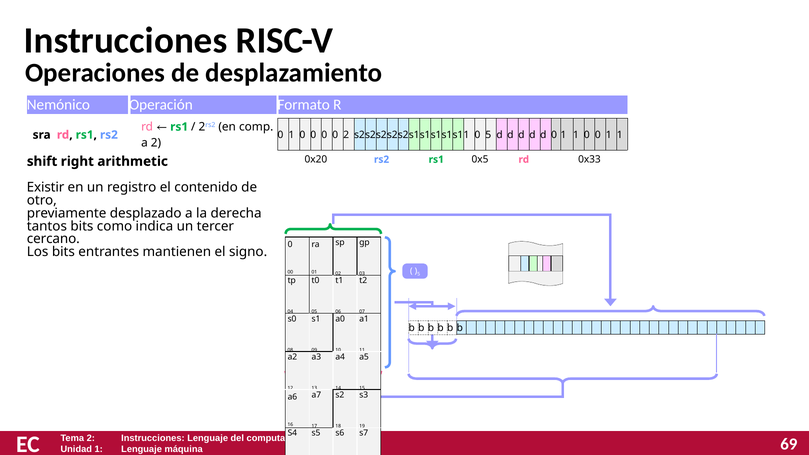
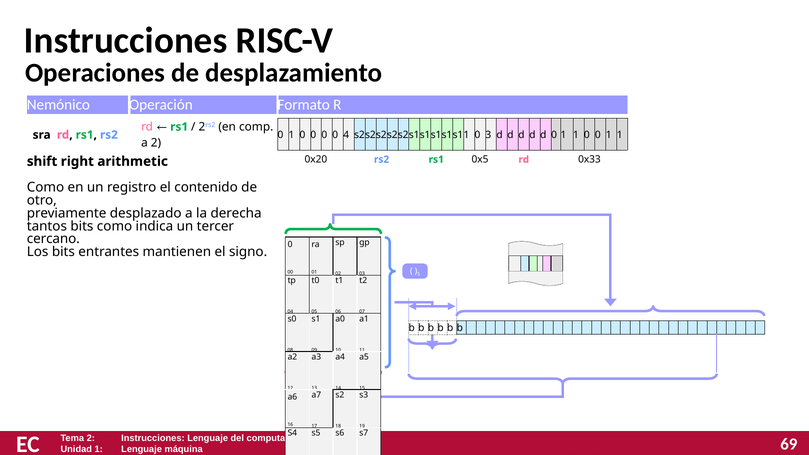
0 2: 2 -> 4
0 5: 5 -> 3
Existir at (46, 187): Existir -> Como
